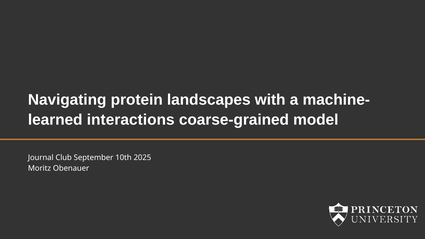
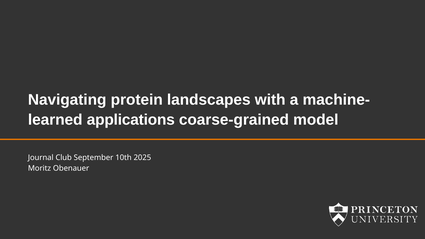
interactions: interactions -> applications
